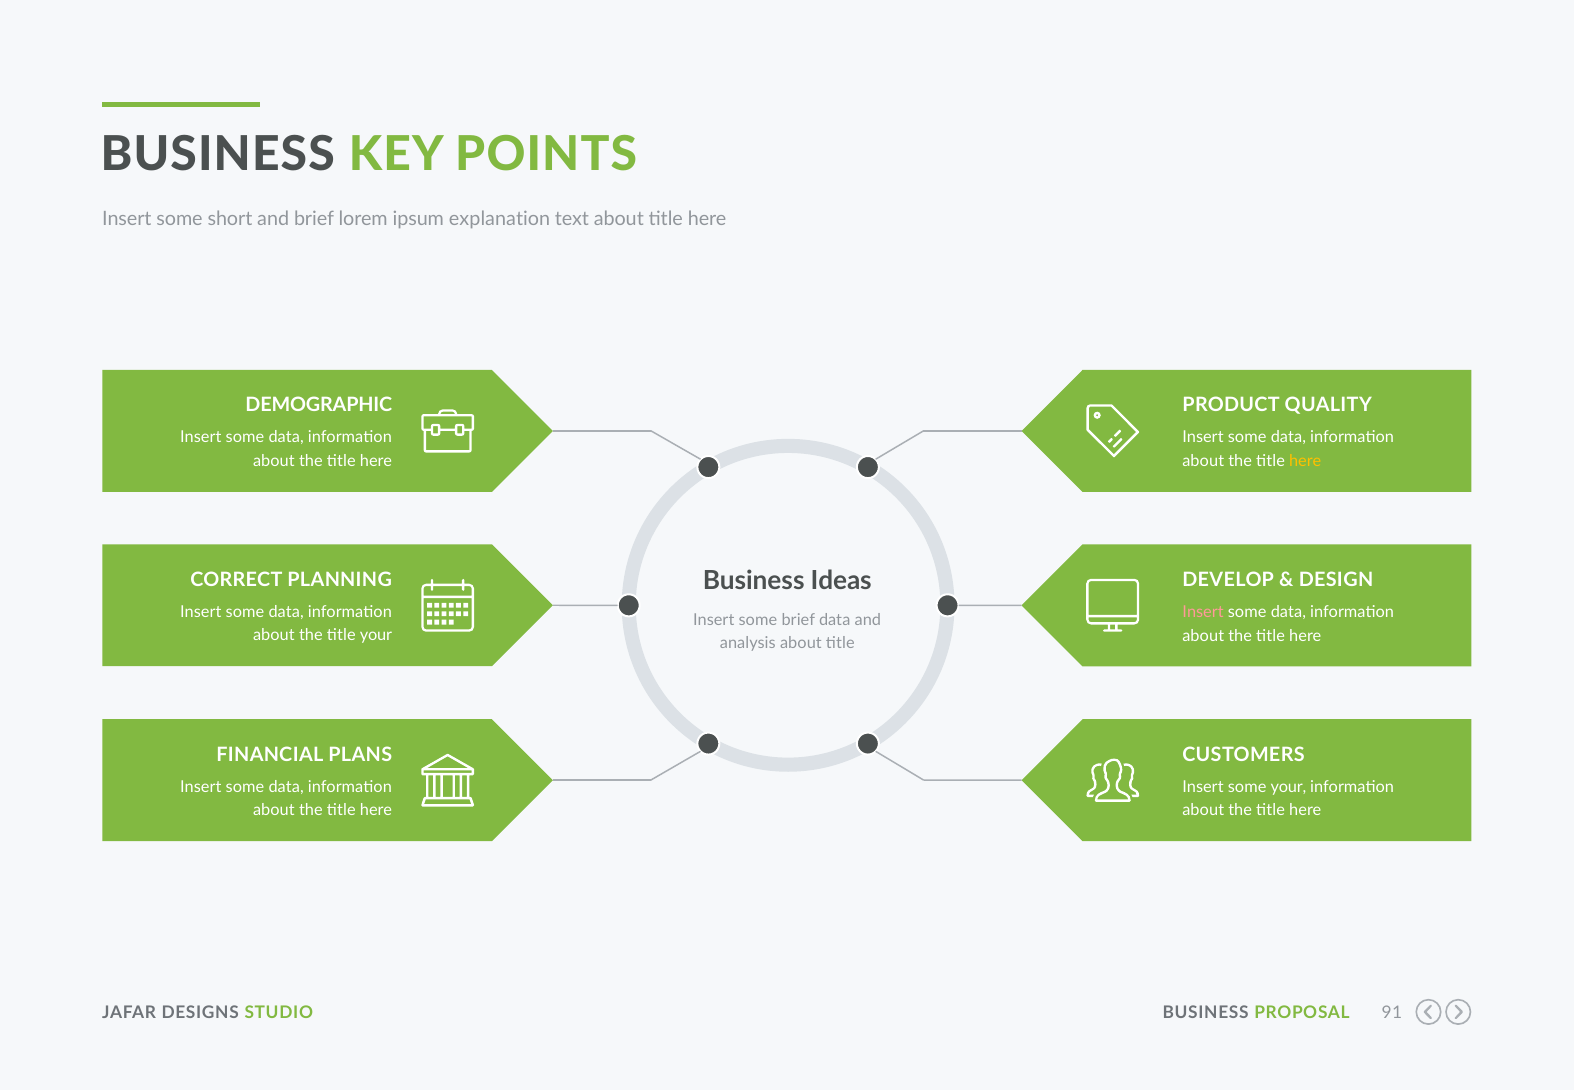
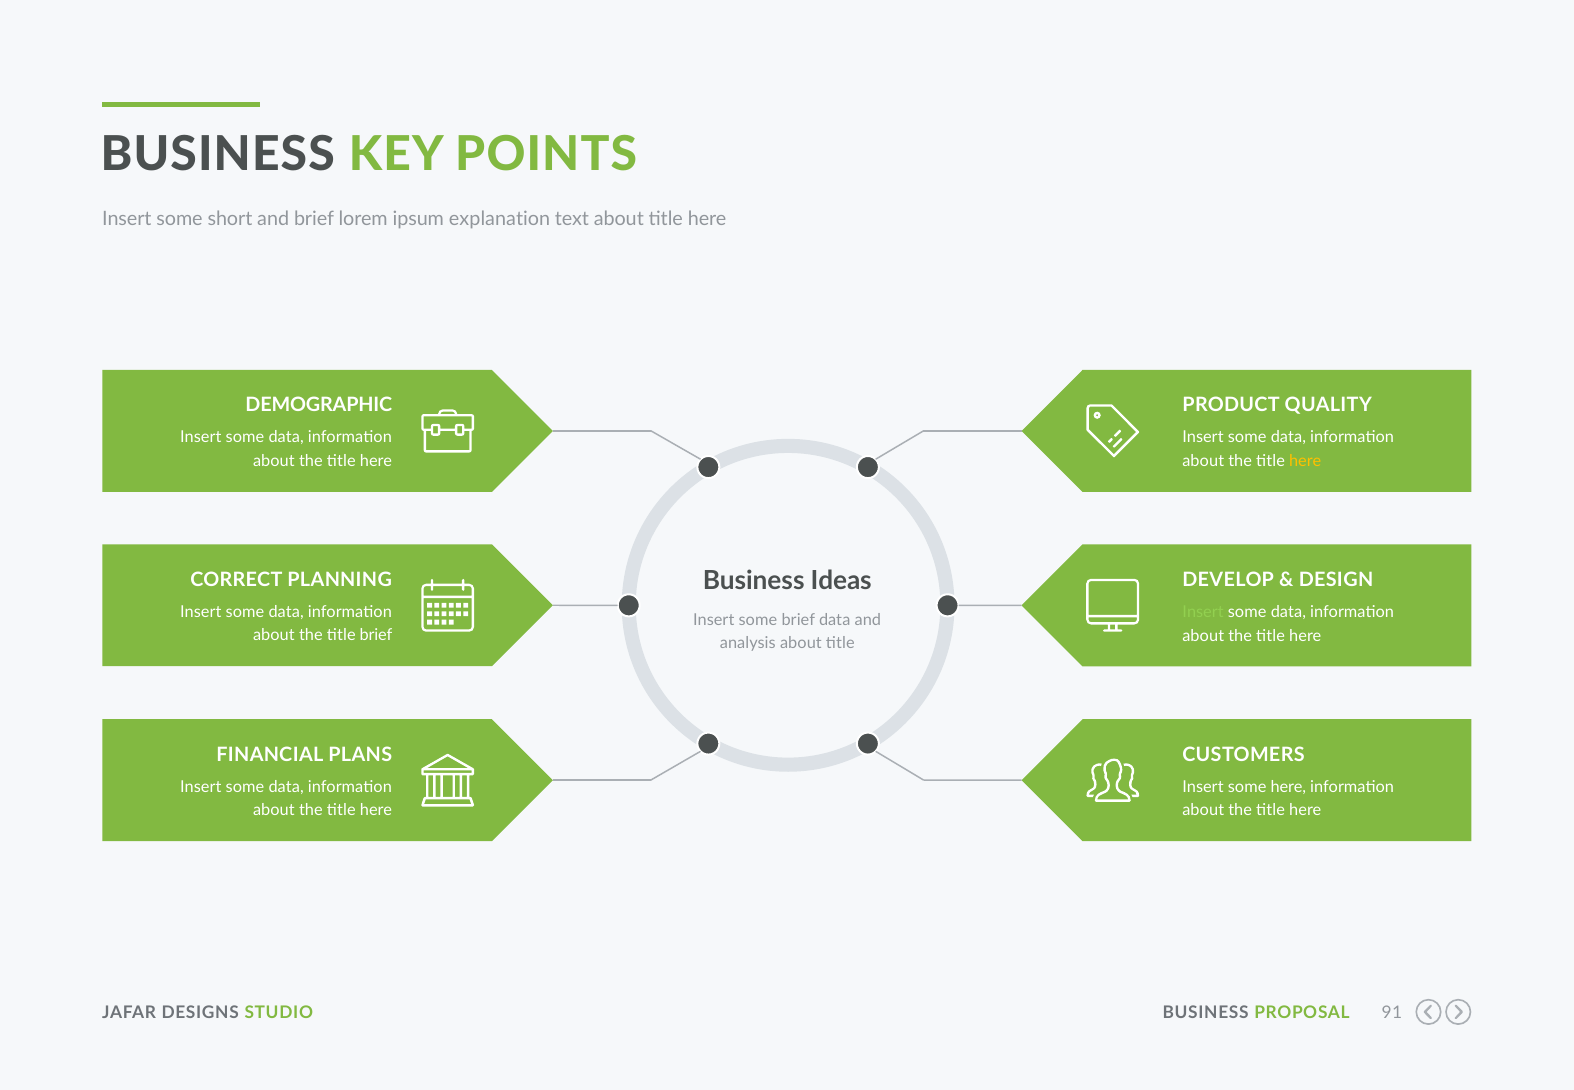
Insert at (1203, 612) colour: pink -> light green
title your: your -> brief
some your: your -> here
